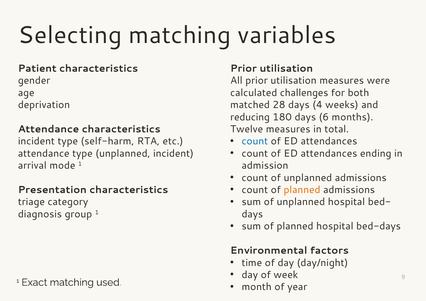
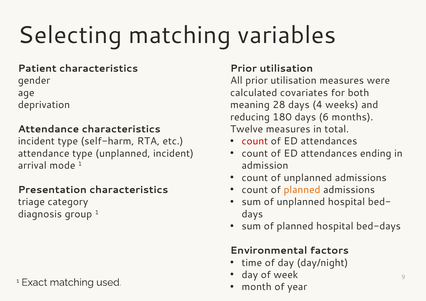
challenges: challenges -> covariates
matched: matched -> meaning
count at (255, 141) colour: blue -> red
